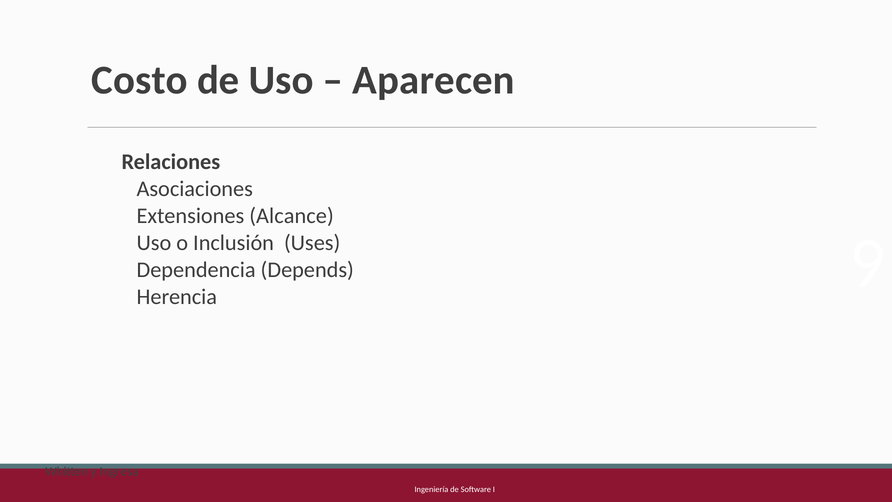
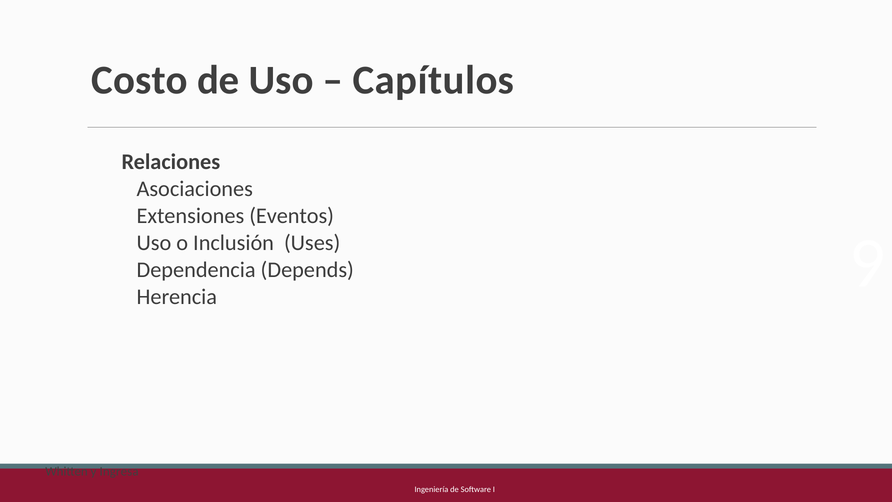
Aparecen: Aparecen -> Capítulos
Alcance: Alcance -> Eventos
